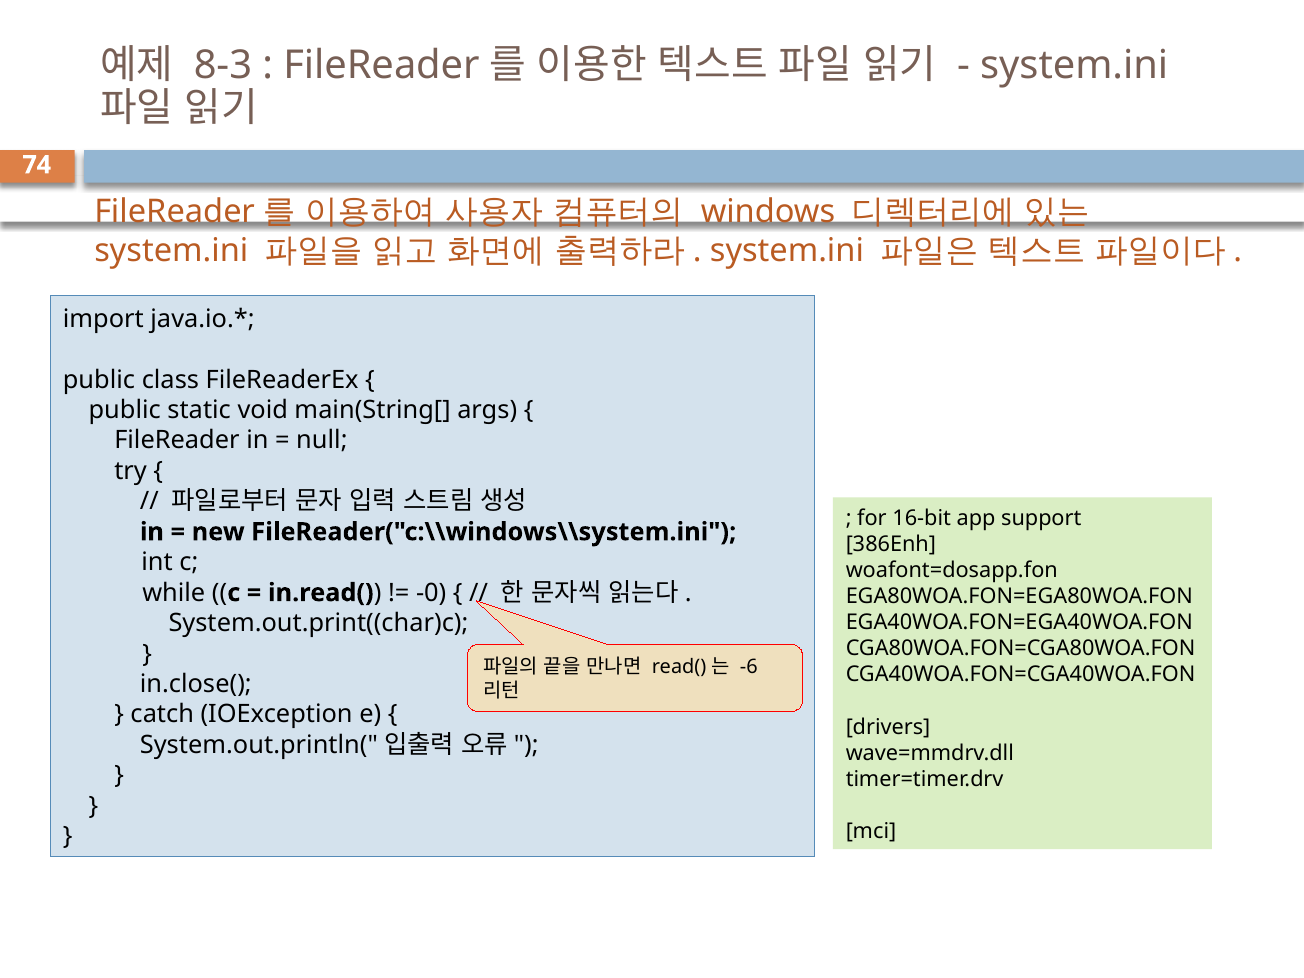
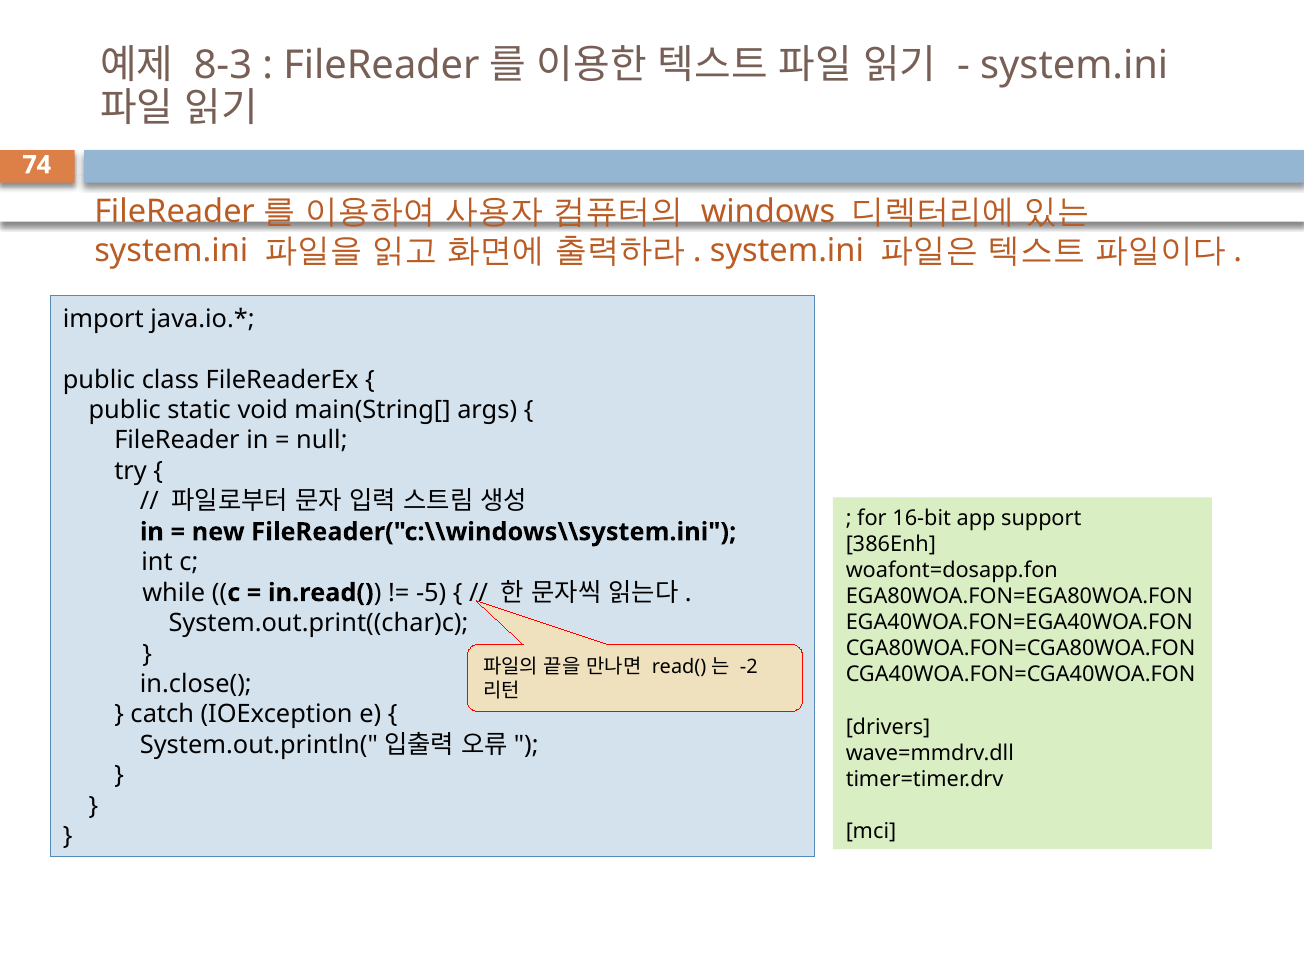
-0: -0 -> -5
-6: -6 -> -2
